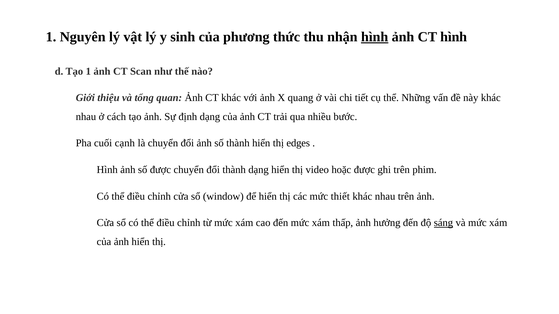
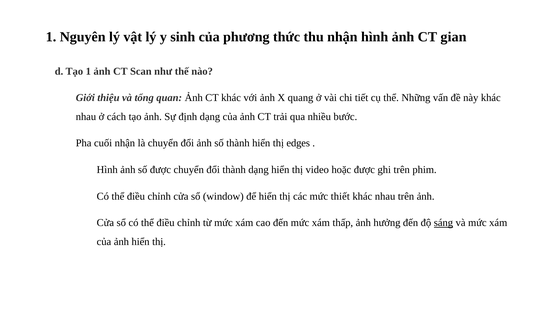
hình at (375, 37) underline: present -> none
CT hình: hình -> gian
cuối cạnh: cạnh -> nhận
